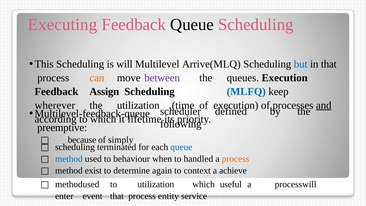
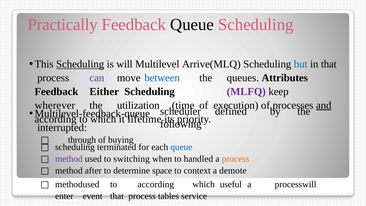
Executing: Executing -> Practically
Scheduling at (80, 64) underline: none -> present
can colour: orange -> purple
between colour: purple -> blue
queues Execution: Execution -> Attributes
Assign: Assign -> Either
MLFQ colour: blue -> purple
preemptive: preemptive -> interrupted
because: because -> through
simply: simply -> buying
method at (69, 159) colour: blue -> purple
behaviour: behaviour -> switching
exist: exist -> after
again: again -> space
achieve: achieve -> demote
to utilization: utilization -> according
entity: entity -> tables
